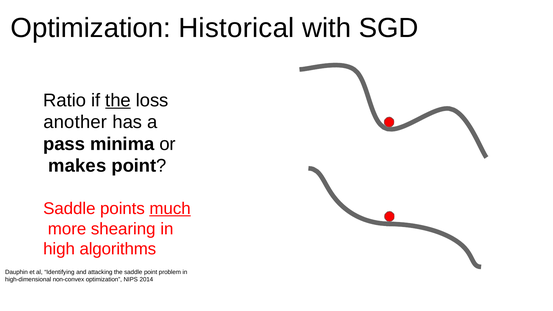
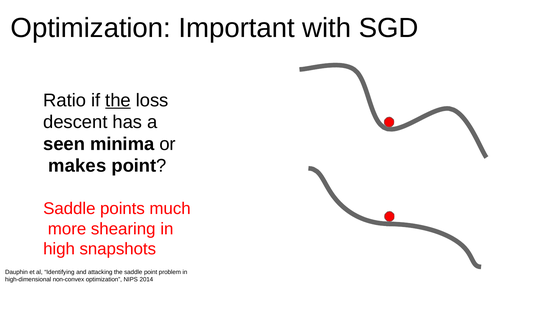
Historical: Historical -> Important
another: another -> descent
pass: pass -> seen
much underline: present -> none
algorithms: algorithms -> snapshots
